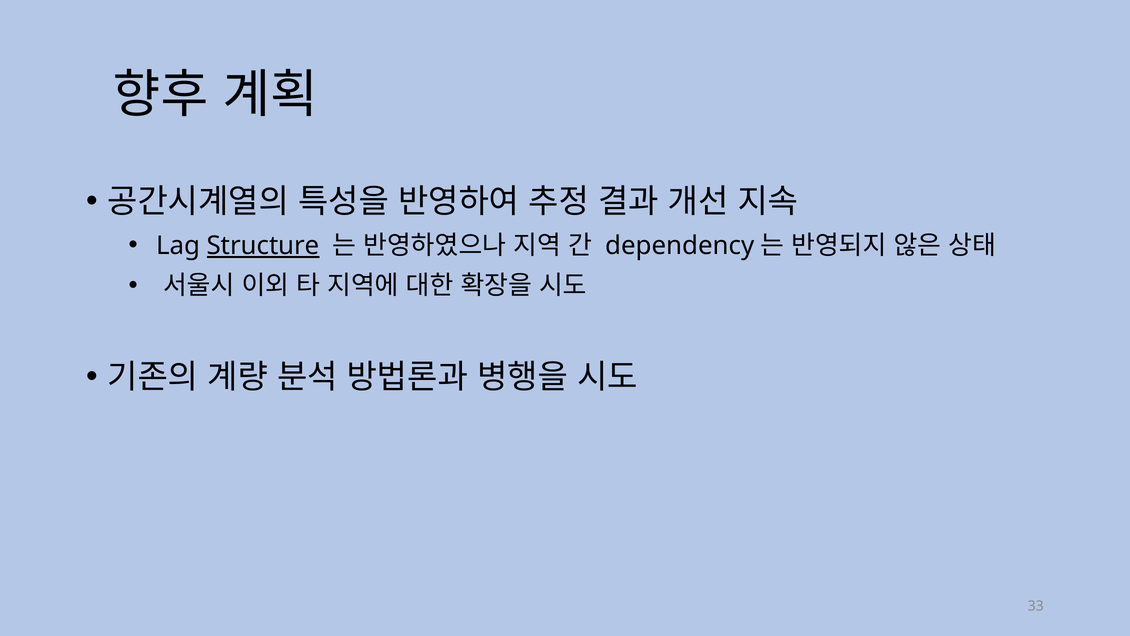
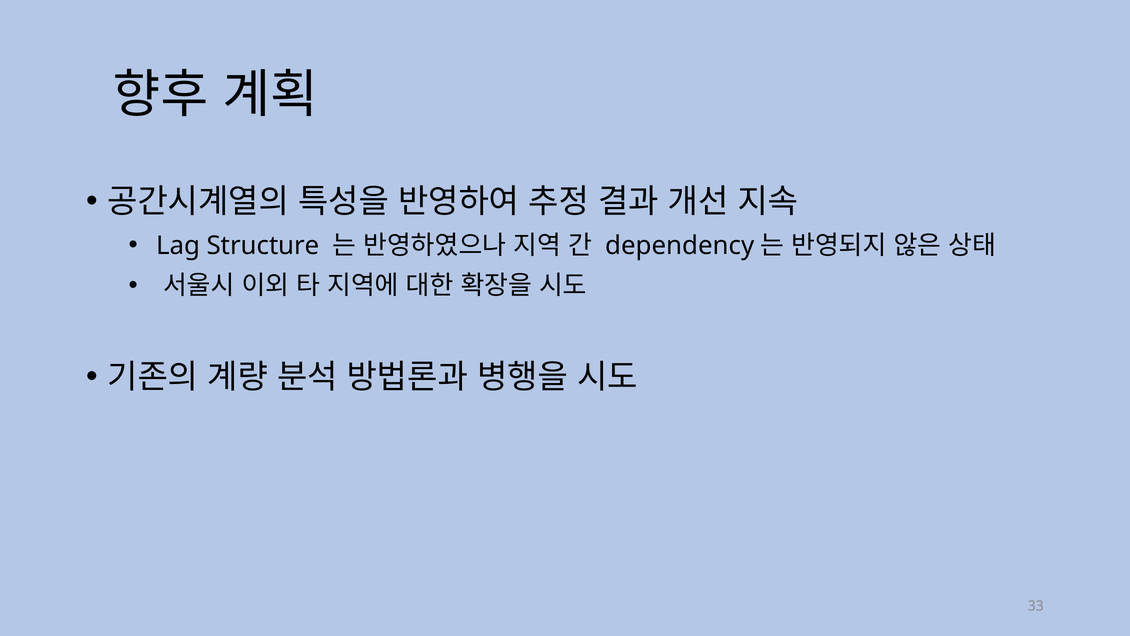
Structure underline: present -> none
